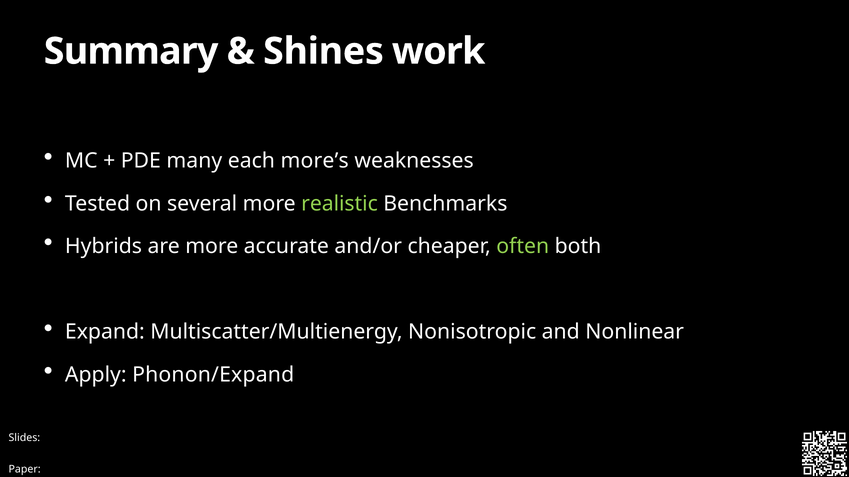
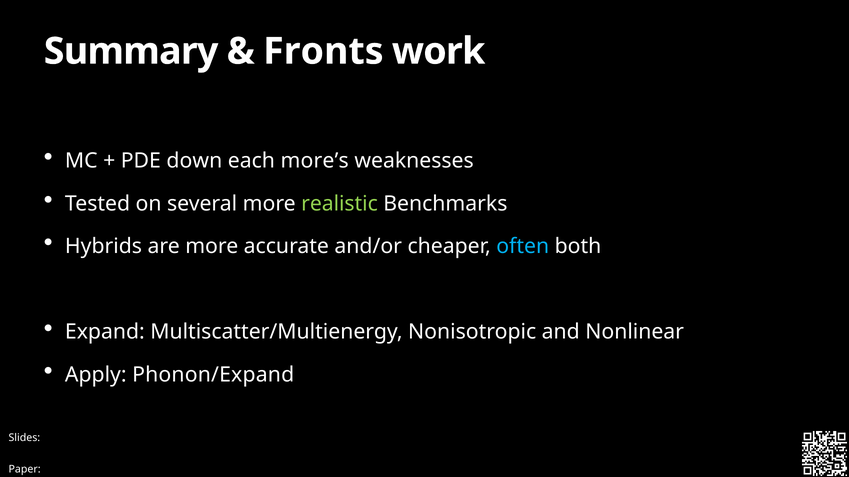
Shines: Shines -> Fronts
many: many -> down
often colour: light green -> light blue
